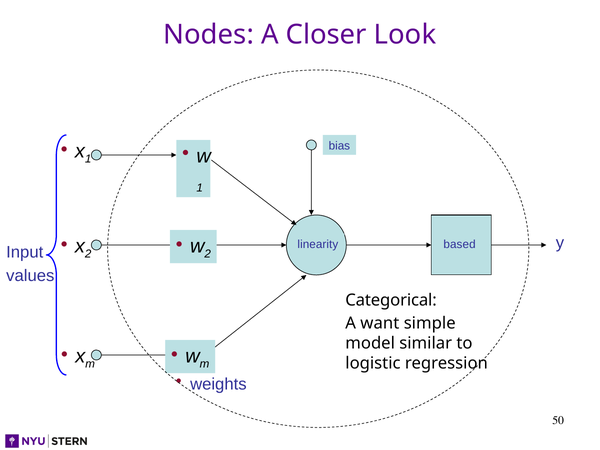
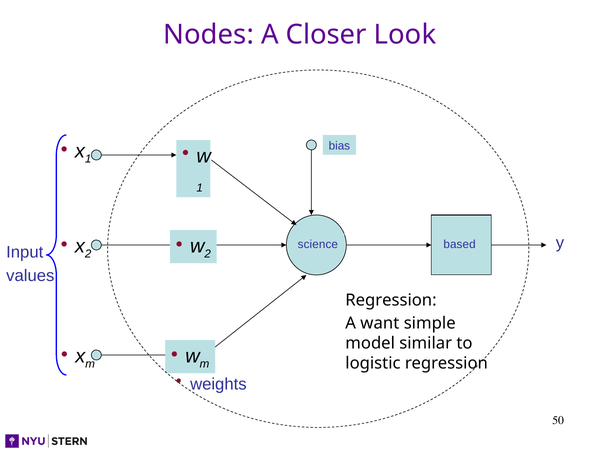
linearity: linearity -> science
Categorical at (391, 300): Categorical -> Regression
